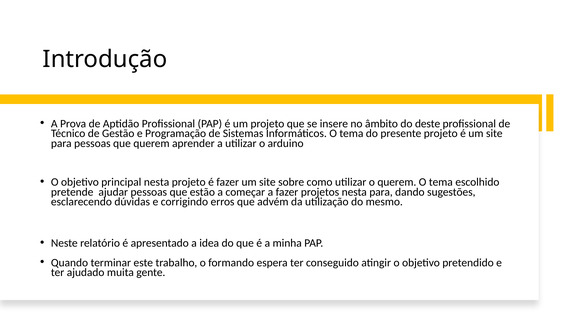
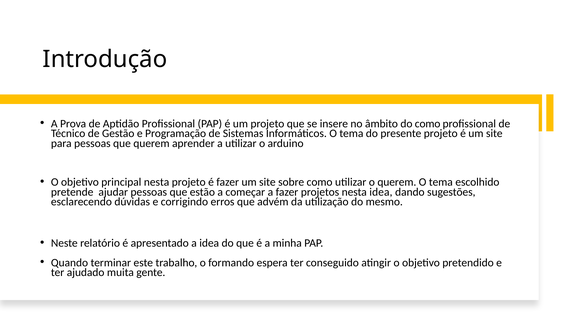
do deste: deste -> como
nesta para: para -> idea
